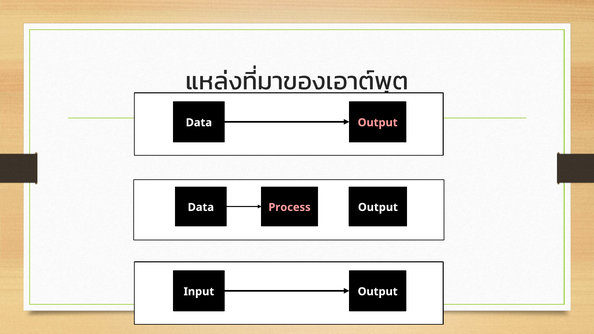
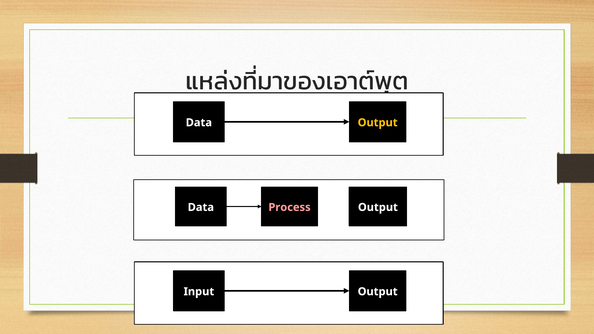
Output at (378, 123) colour: pink -> yellow
